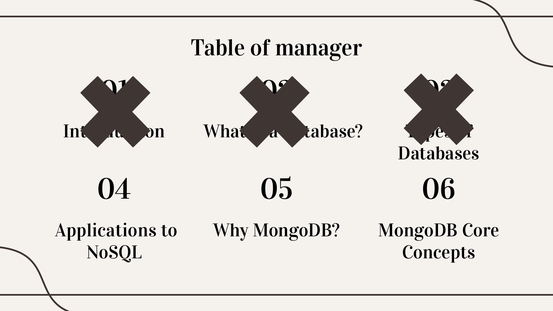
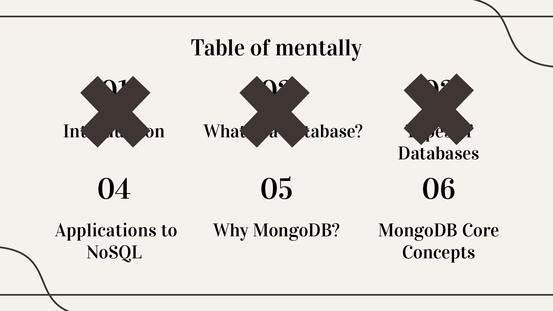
manager: manager -> mentally
